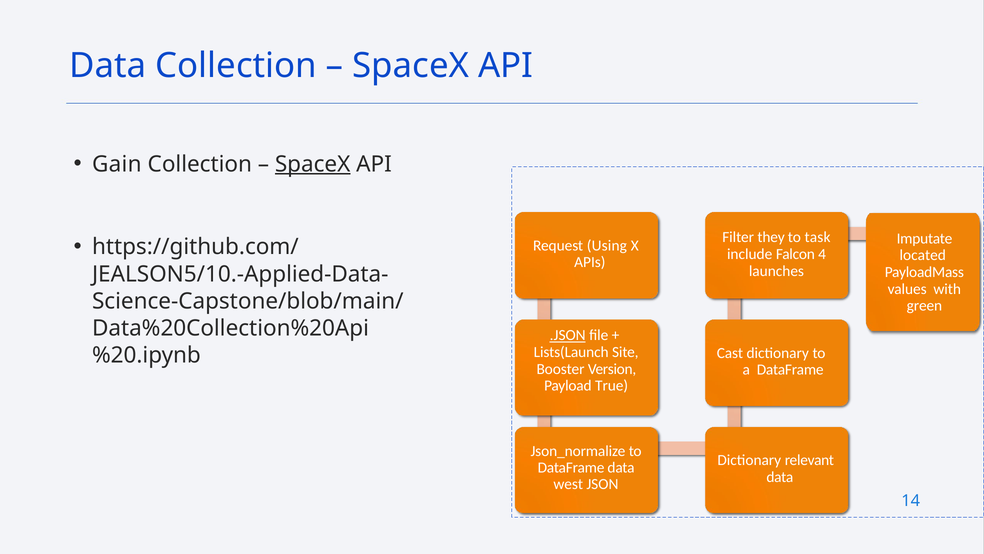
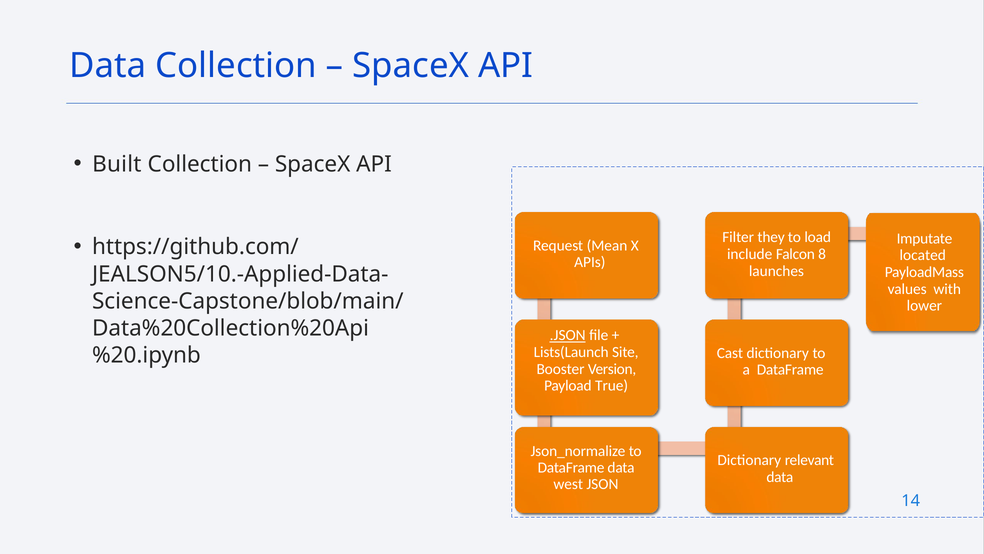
Gain: Gain -> Built
SpaceX at (313, 164) underline: present -> none
task: task -> load
Using: Using -> Mean
4: 4 -> 8
green: green -> lower
